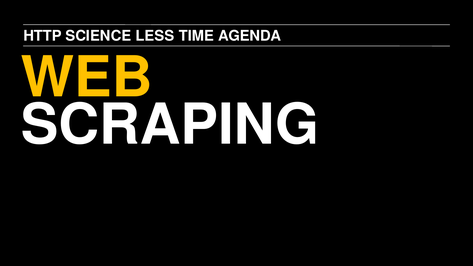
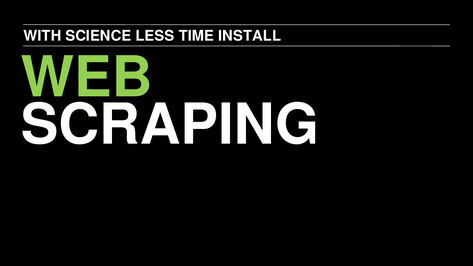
HTTP: HTTP -> WITH
AGENDA: AGENDA -> INSTALL
WEB colour: yellow -> light green
